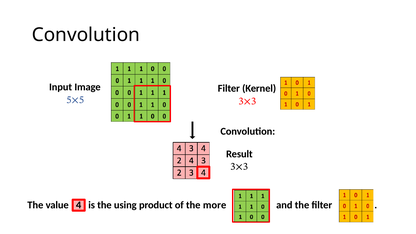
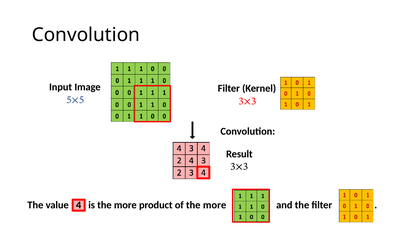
is the using: using -> more
